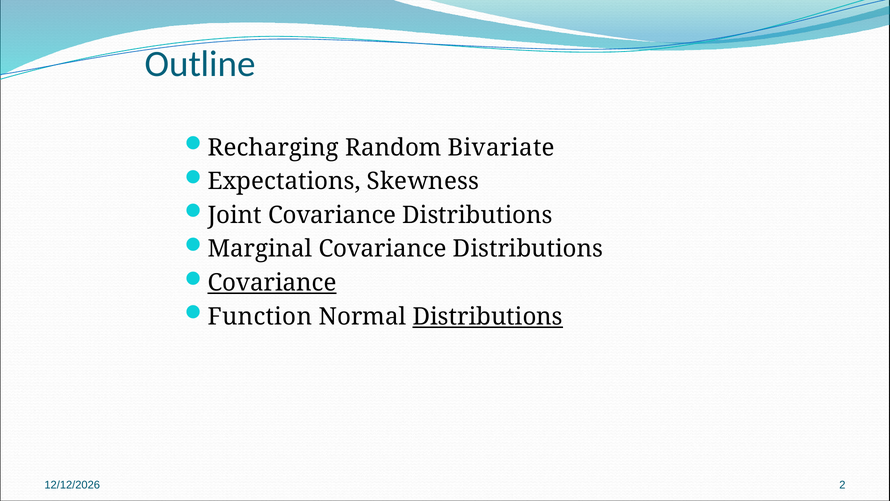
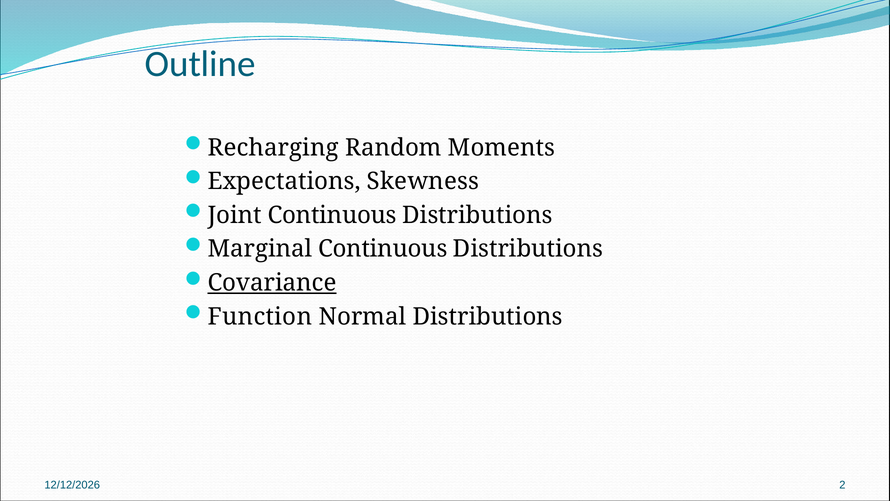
Bivariate: Bivariate -> Moments
Joint Covariance: Covariance -> Continuous
Marginal Covariance: Covariance -> Continuous
Distributions at (488, 316) underline: present -> none
